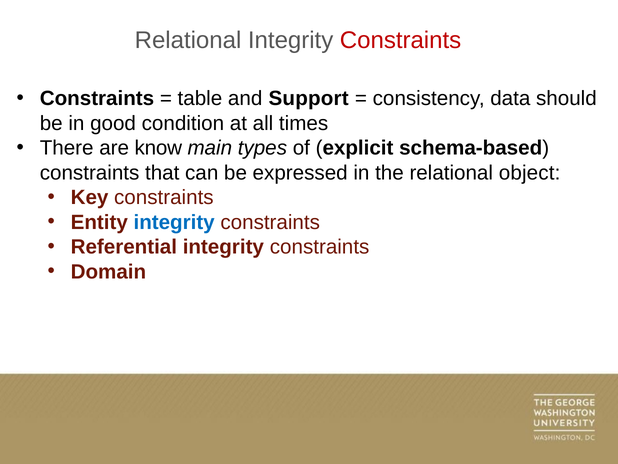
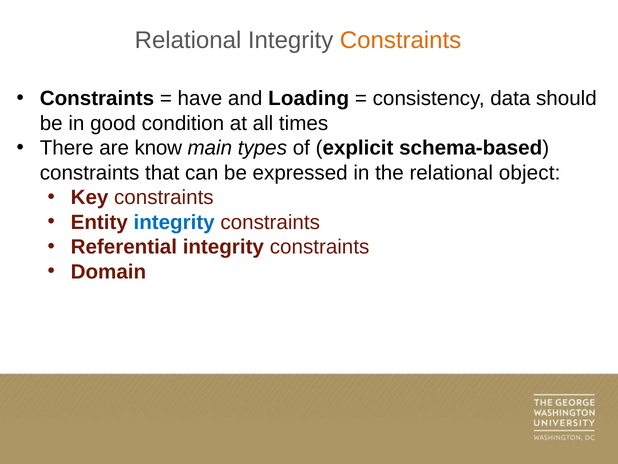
Constraints at (401, 40) colour: red -> orange
table: table -> have
Support: Support -> Loading
